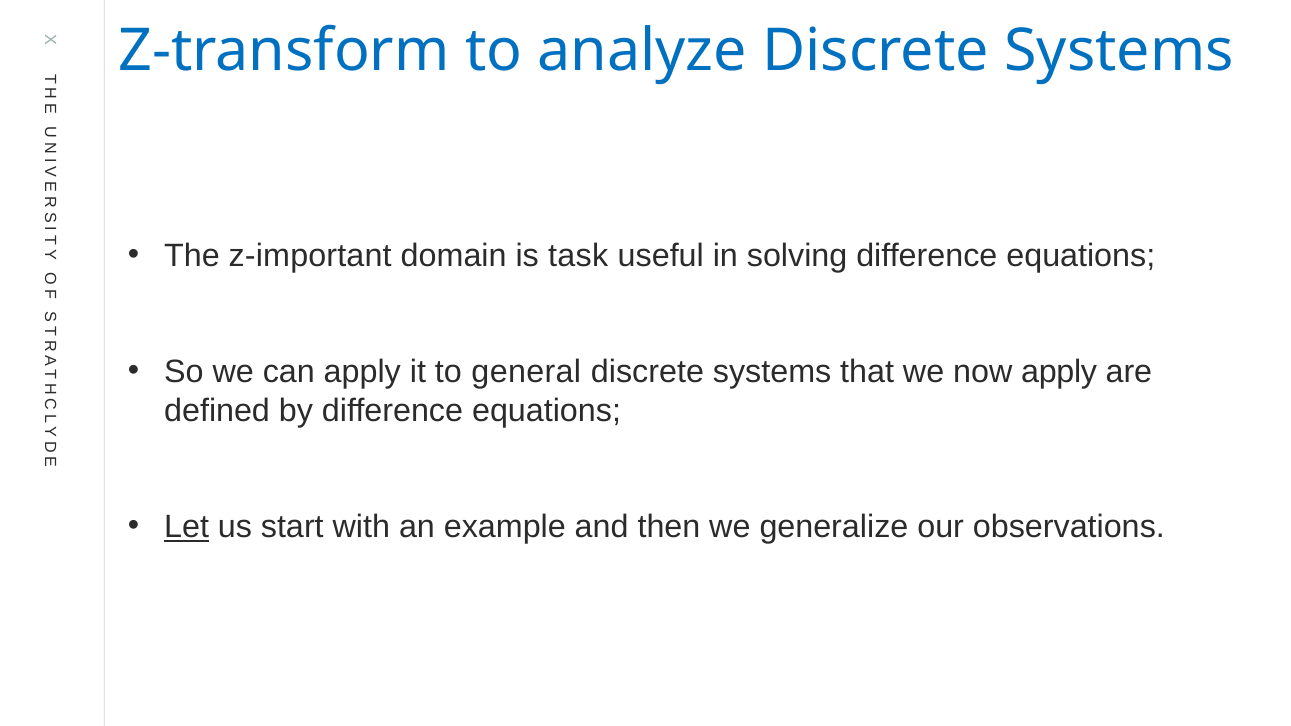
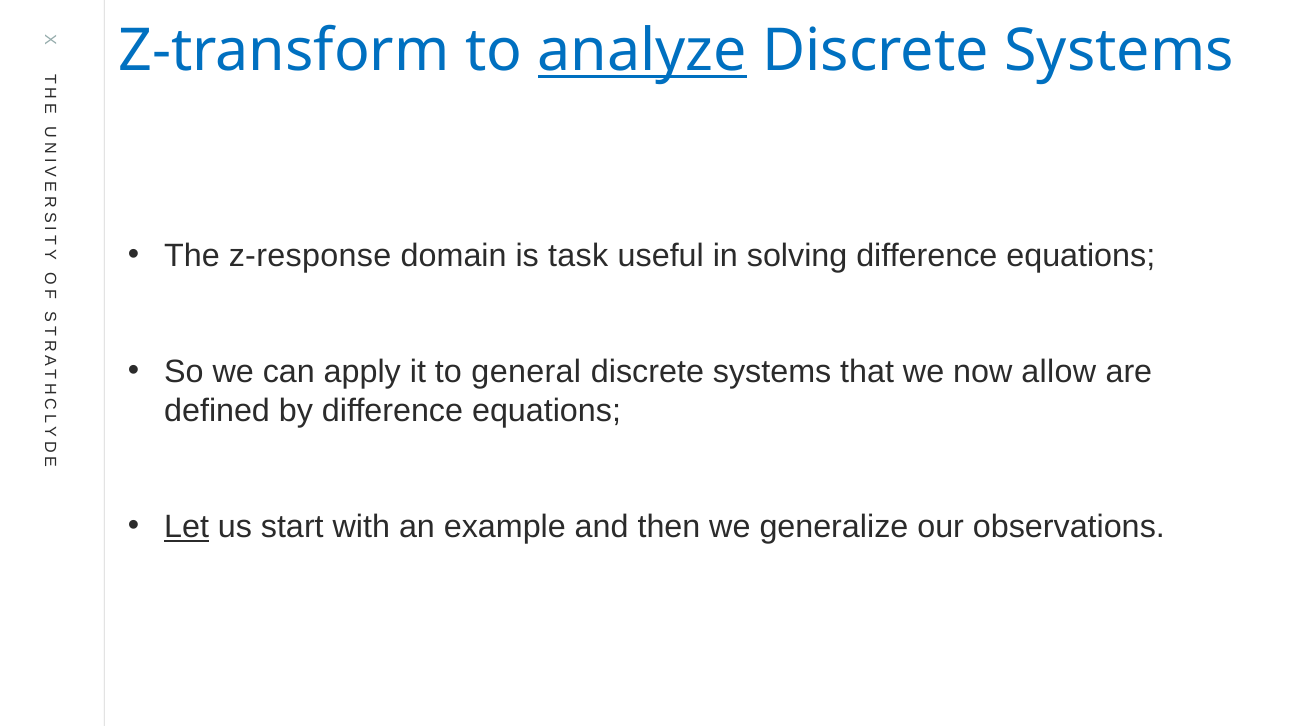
analyze underline: none -> present
z-important: z-important -> z-response
now apply: apply -> allow
